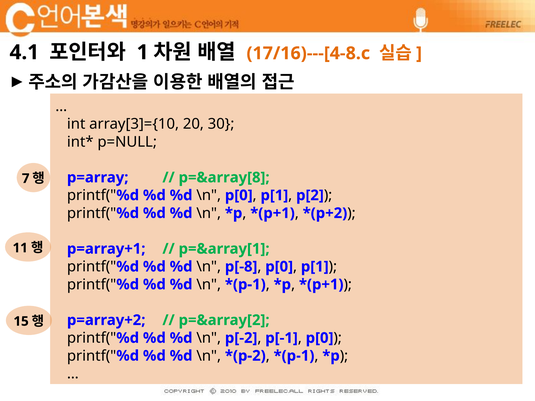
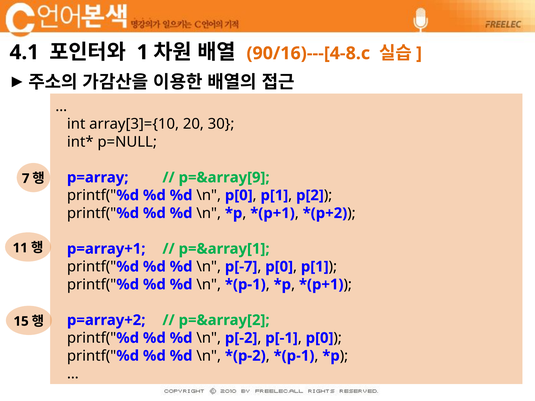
17/16)---[4-8.c: 17/16)---[4-8.c -> 90/16)---[4-8.c
p=&array[8: p=&array[8 -> p=&array[9
p[-8: p[-8 -> p[-7
